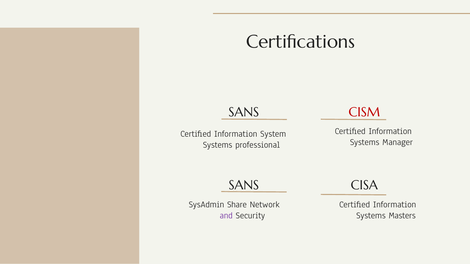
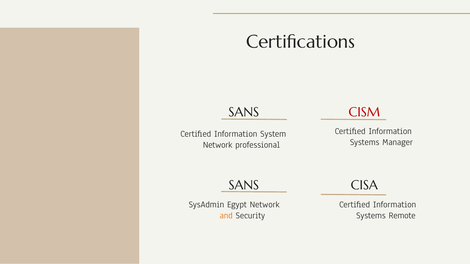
Systems at (218, 145): Systems -> Network
Share: Share -> Egypt
and colour: purple -> orange
Masters: Masters -> Remote
